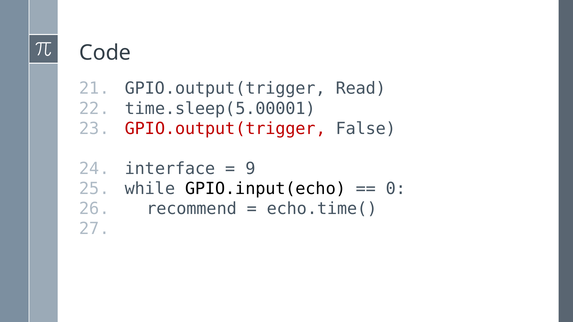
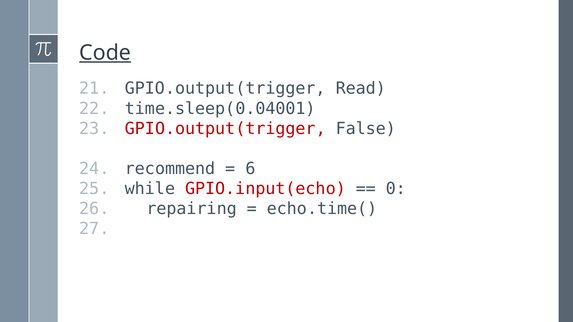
Code underline: none -> present
time.sleep(5.00001: time.sleep(5.00001 -> time.sleep(0.04001
interface: interface -> recommend
9: 9 -> 6
GPIO.input(echo colour: black -> red
recommend: recommend -> repairing
